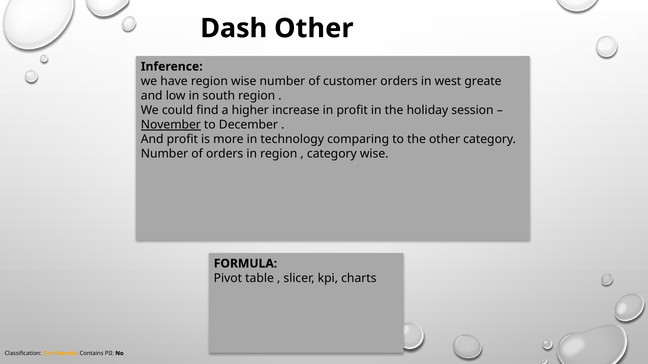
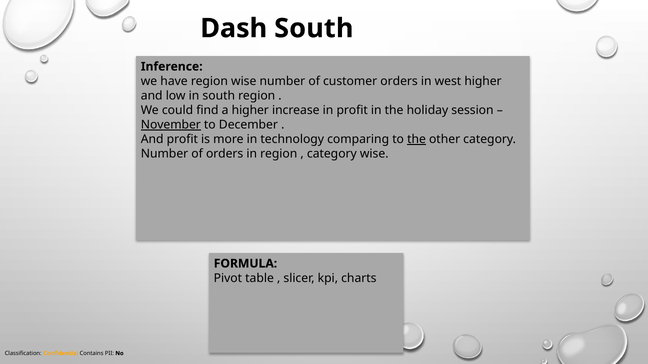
Dash Other: Other -> South
west greate: greate -> higher
the at (417, 140) underline: none -> present
